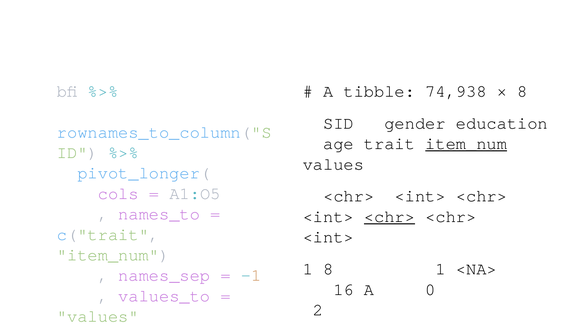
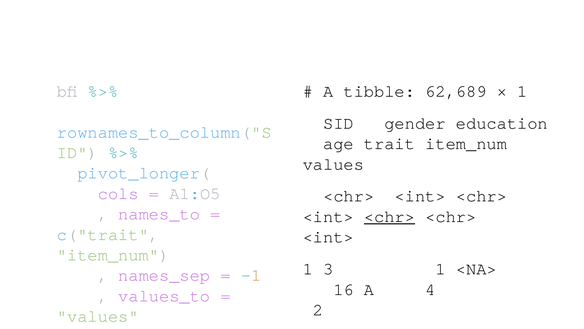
74,938: 74,938 -> 62,689
8 at (522, 91): 8 -> 1
item_num at (466, 143) underline: present -> none
1 8: 8 -> 3
0 at (430, 289): 0 -> 4
